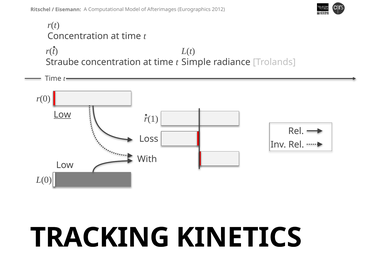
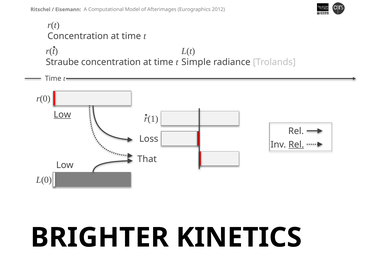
Rel at (296, 145) underline: none -> present
With: With -> That
TRACKING: TRACKING -> BRIGHTER
